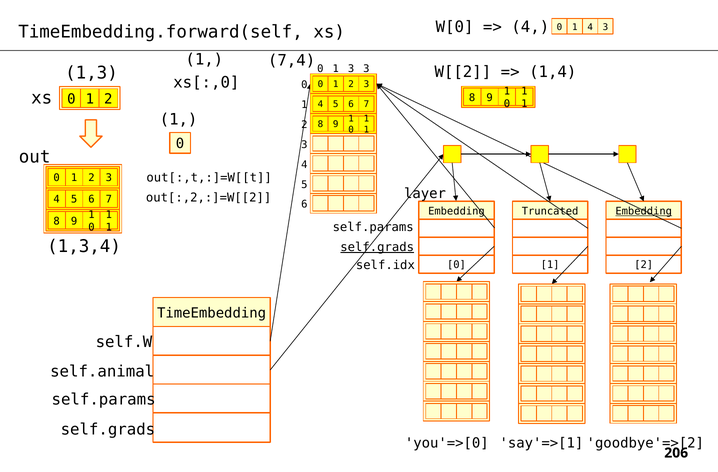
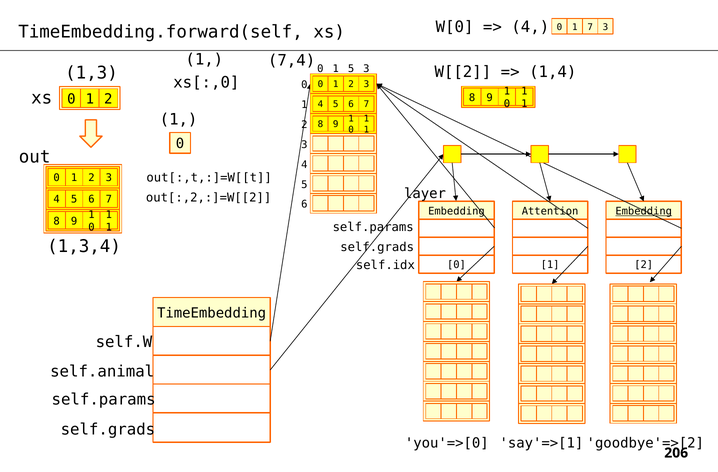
1 4: 4 -> 7
1 3: 3 -> 5
Truncated: Truncated -> Attention
self.grads at (377, 247) underline: present -> none
